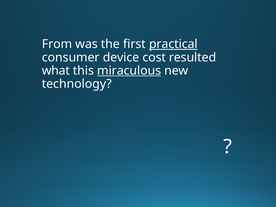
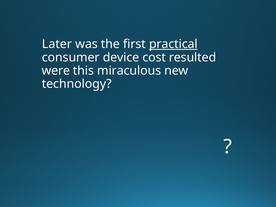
From: From -> Later
what: what -> were
miraculous underline: present -> none
